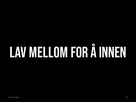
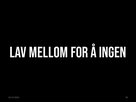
INNEN: INNEN -> INGEN
